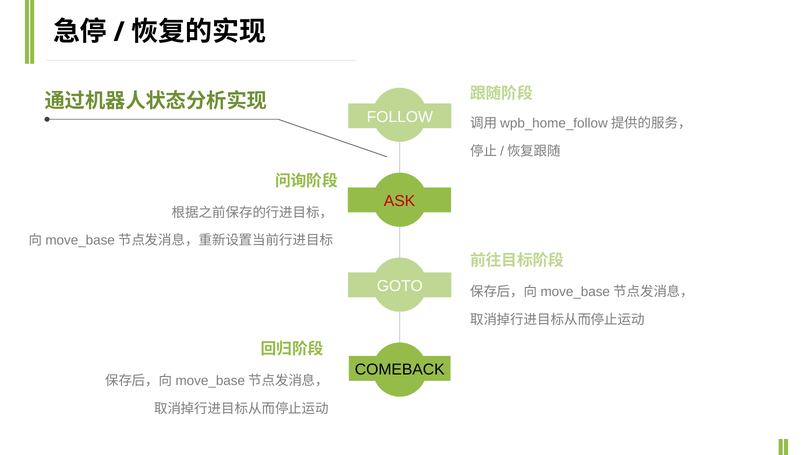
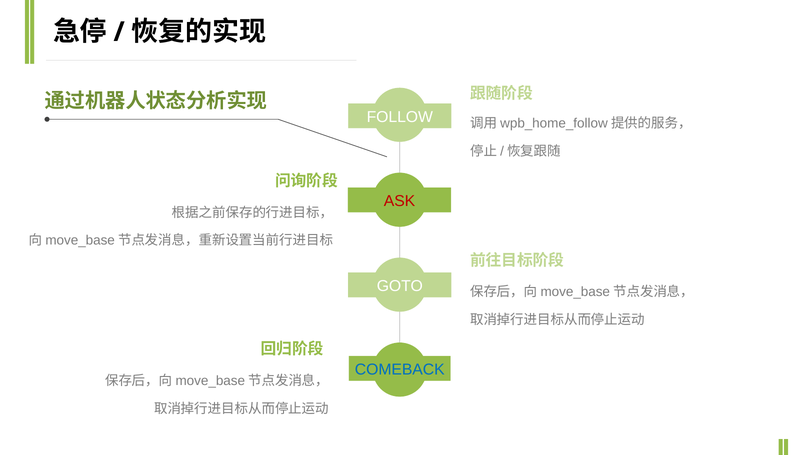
COMEBACK colour: black -> blue
